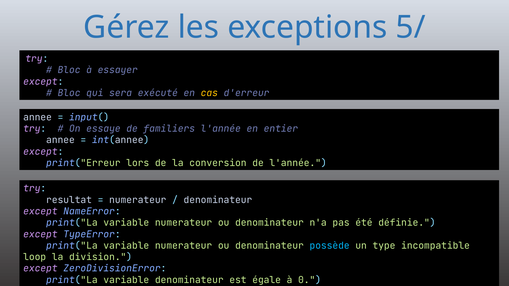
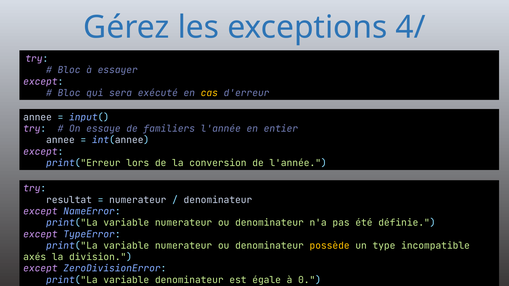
5/: 5/ -> 4/
possède colour: light blue -> yellow
loop: loop -> axés
